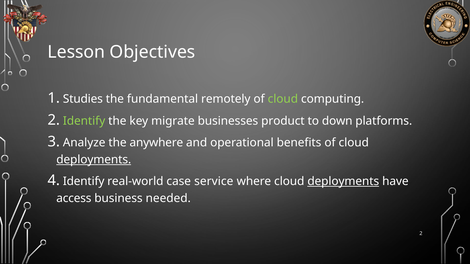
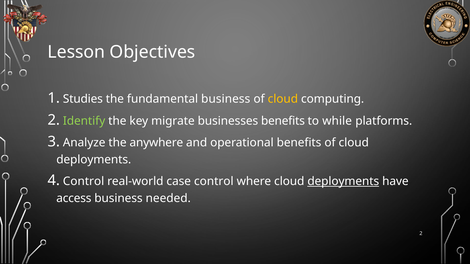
fundamental remotely: remotely -> business
cloud at (283, 99) colour: light green -> yellow
businesses product: product -> benefits
down: down -> while
deployments at (94, 160) underline: present -> none
Identify at (84, 182): Identify -> Control
case service: service -> control
